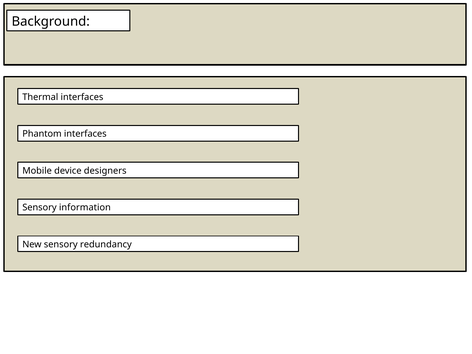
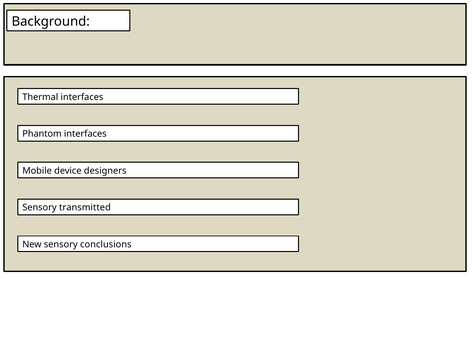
information: information -> transmitted
redundancy: redundancy -> conclusions
